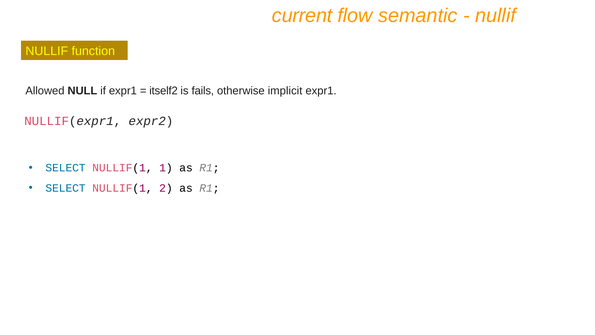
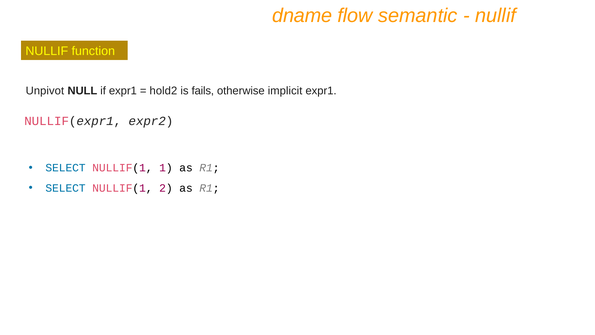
current: current -> dname
Allowed: Allowed -> Unpivot
itself2: itself2 -> hold2
